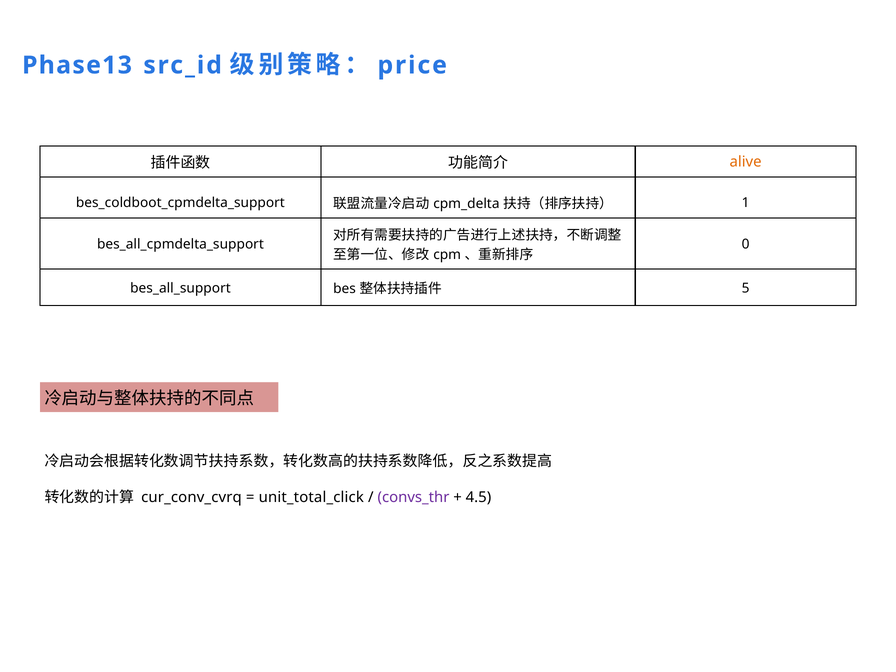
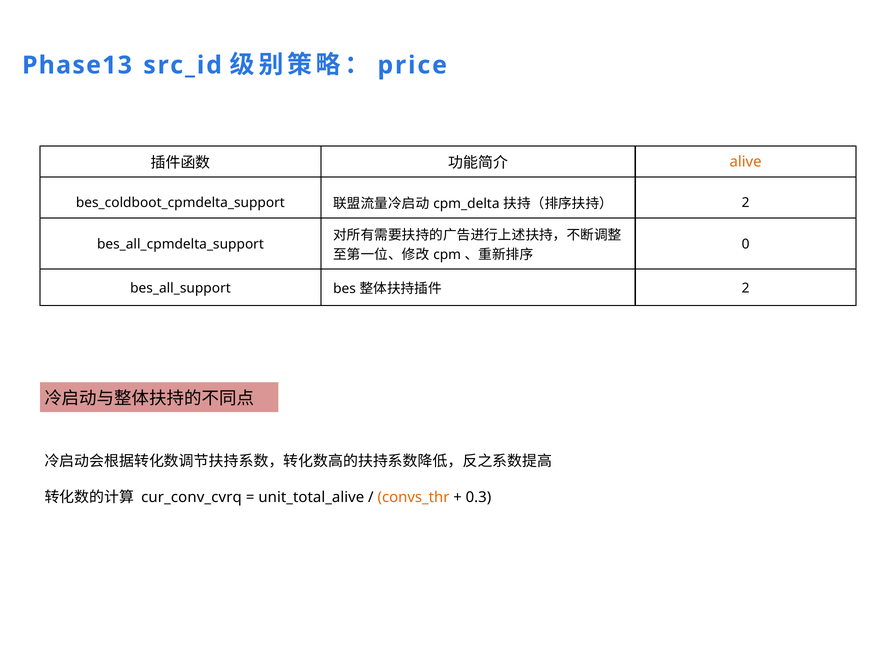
1 at (746, 203): 1 -> 2
5 at (746, 288): 5 -> 2
unit_total_click: unit_total_click -> unit_total_alive
convs_thr colour: purple -> orange
4.5: 4.5 -> 0.3
